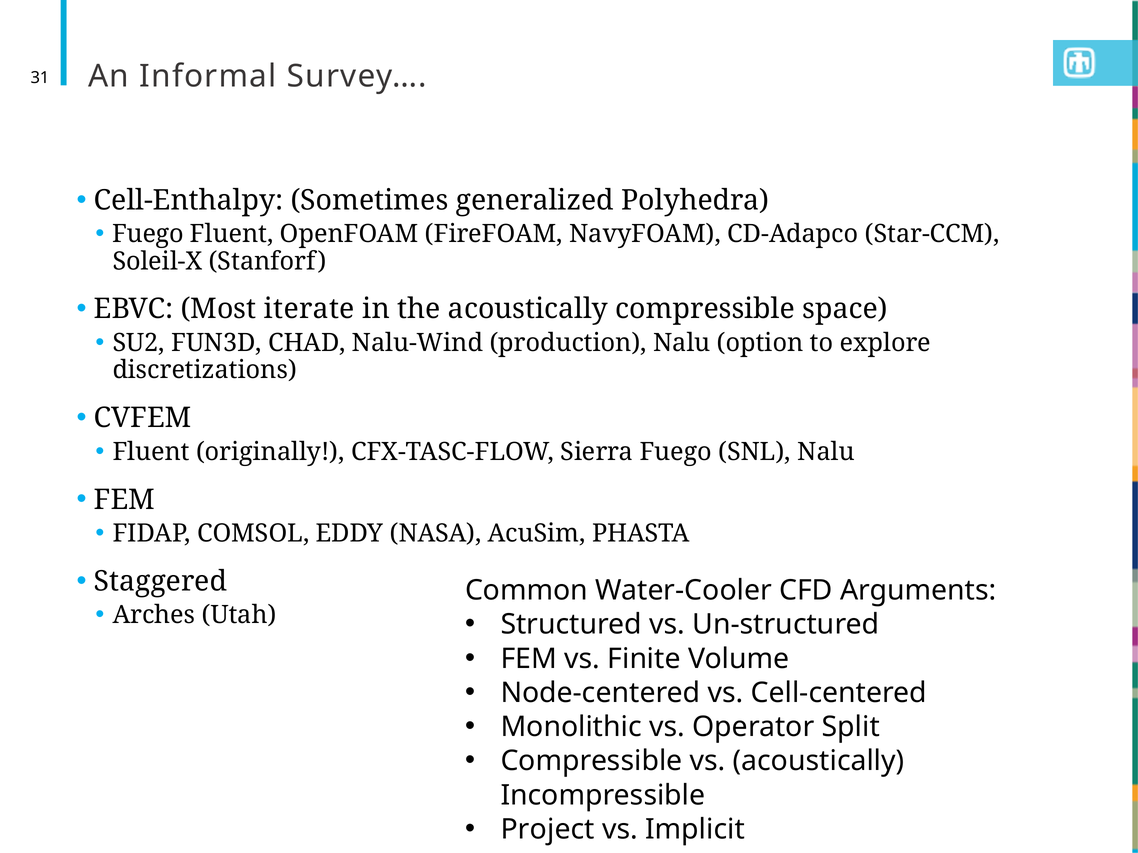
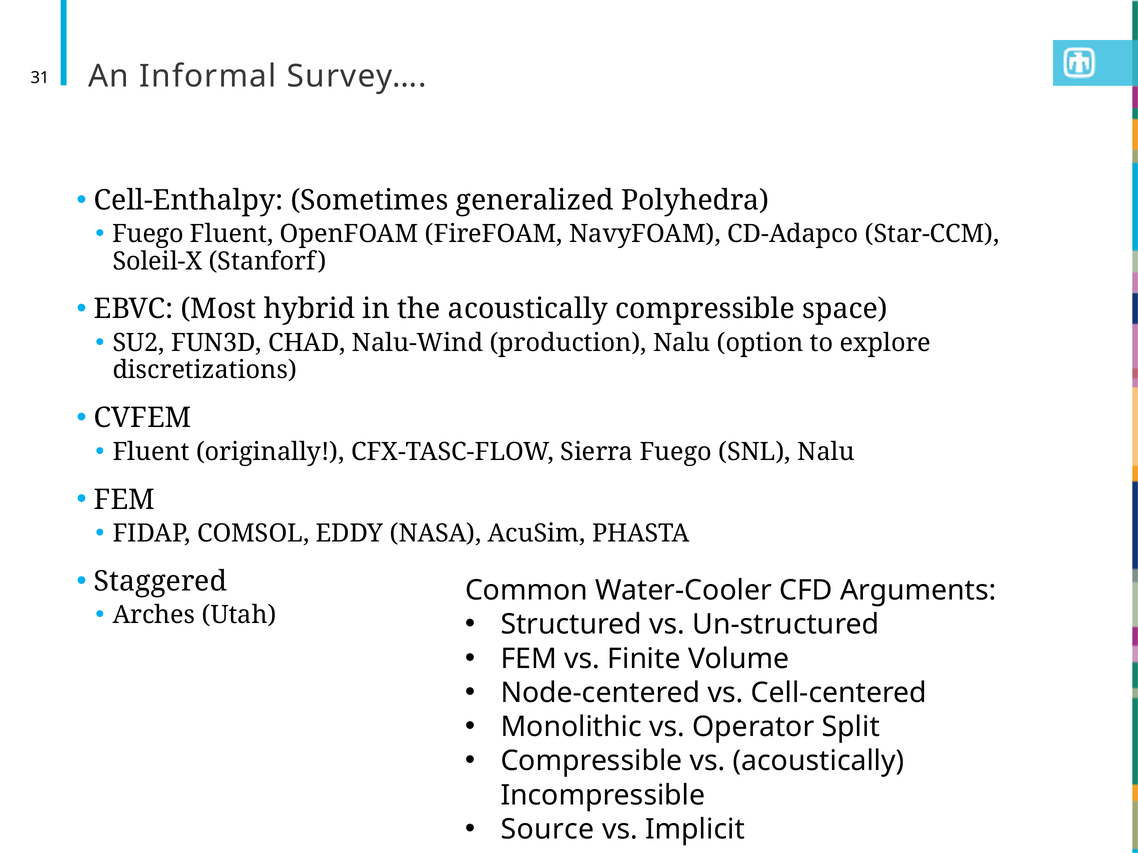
iterate: iterate -> hybrid
Project: Project -> Source
